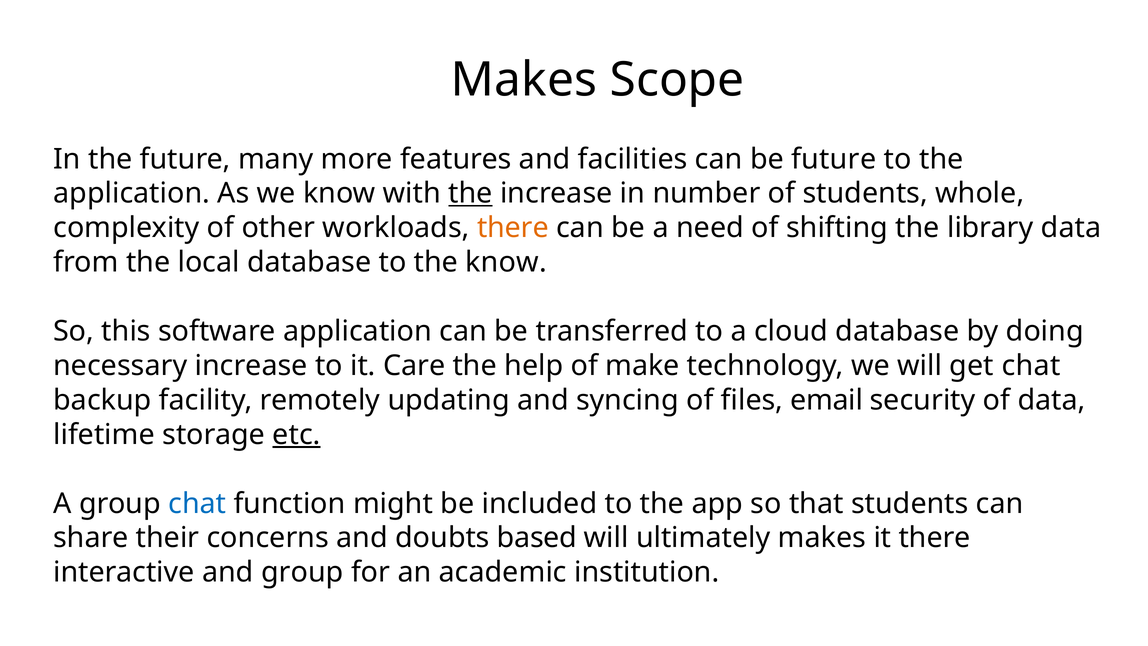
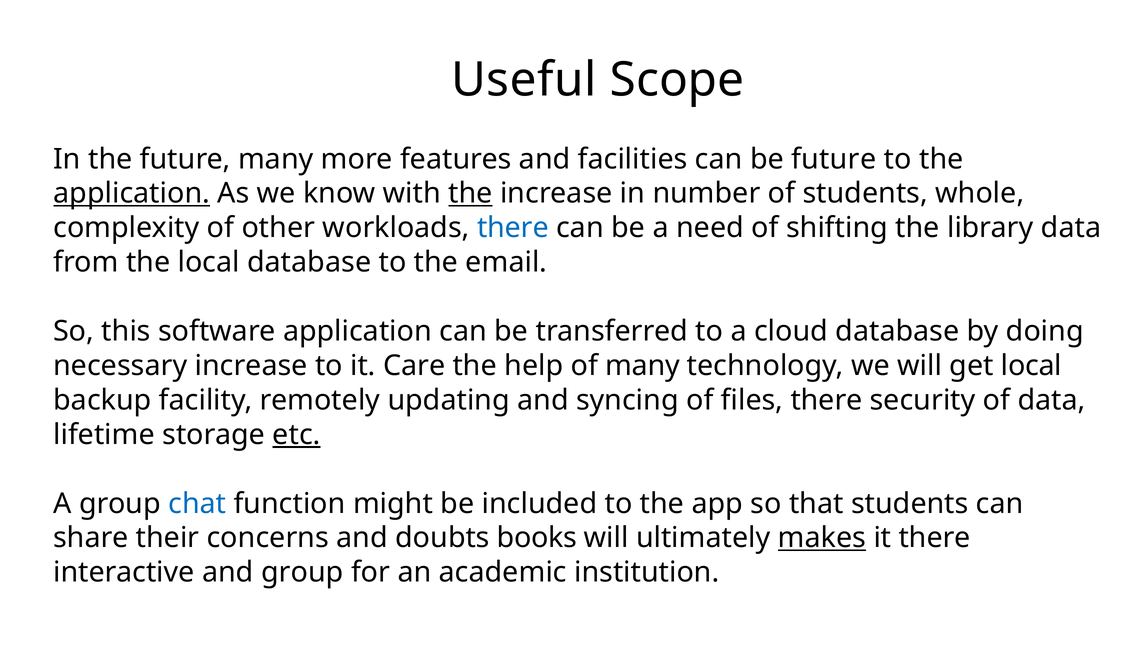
Makes at (524, 80): Makes -> Useful
application at (132, 193) underline: none -> present
there at (513, 228) colour: orange -> blue
the know: know -> email
of make: make -> many
get chat: chat -> local
files email: email -> there
based: based -> books
makes at (822, 538) underline: none -> present
